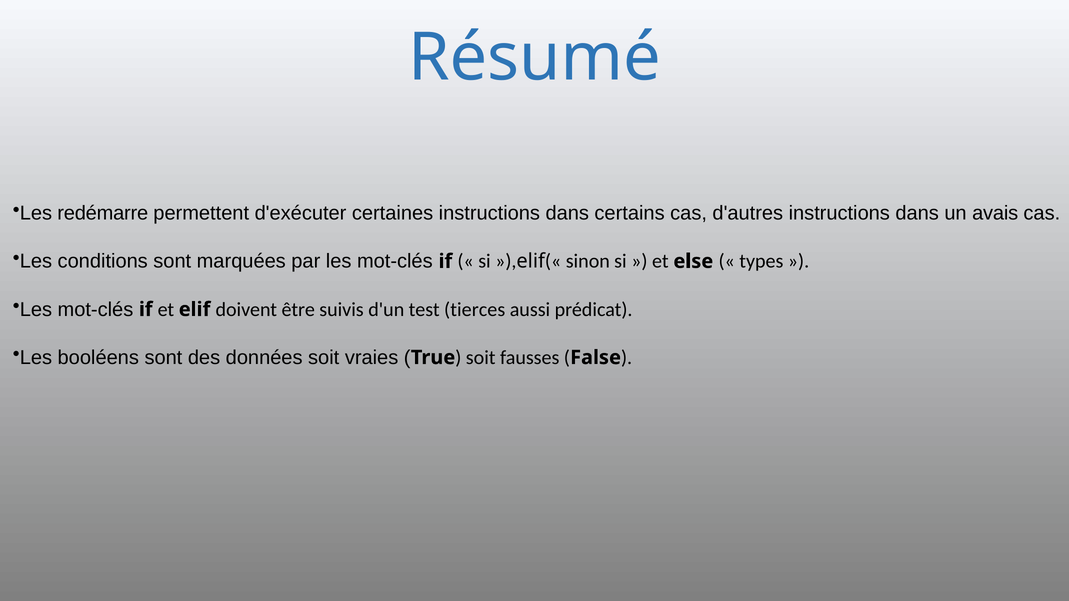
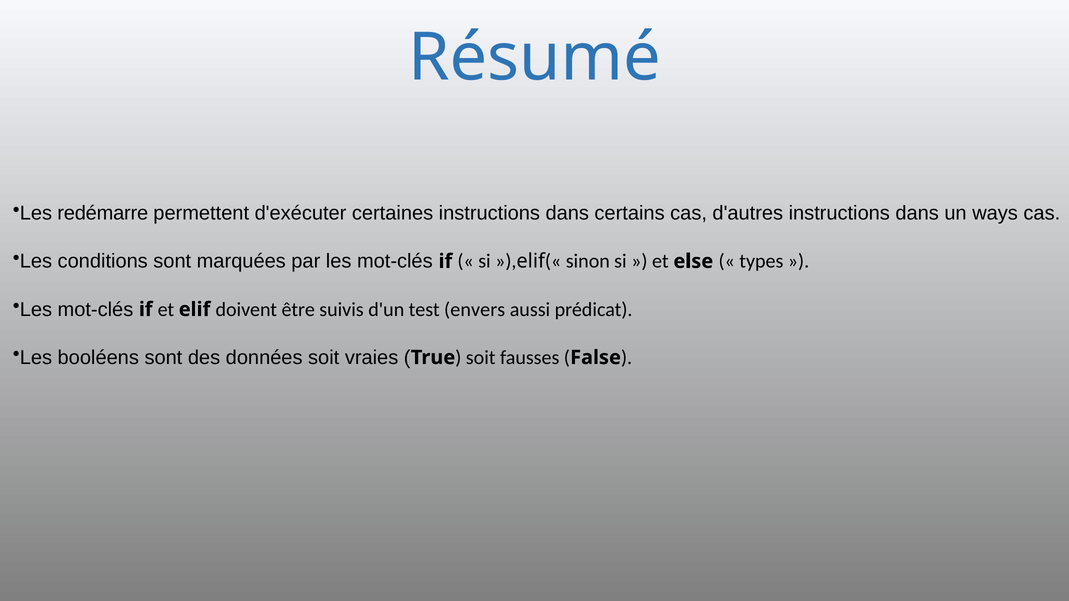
avais: avais -> ways
tierces: tierces -> envers
